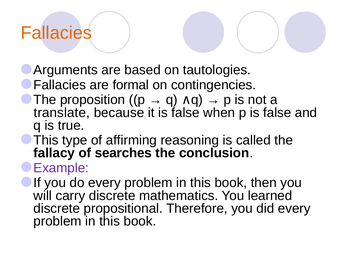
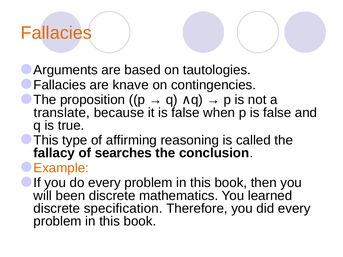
formal: formal -> knave
Example colour: purple -> orange
carry: carry -> been
propositional: propositional -> specification
